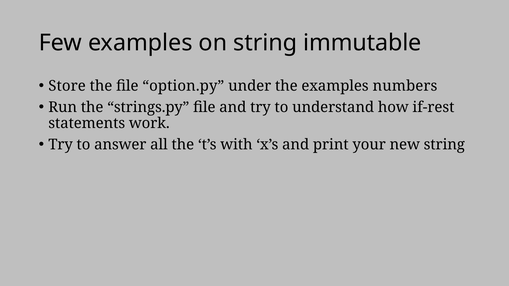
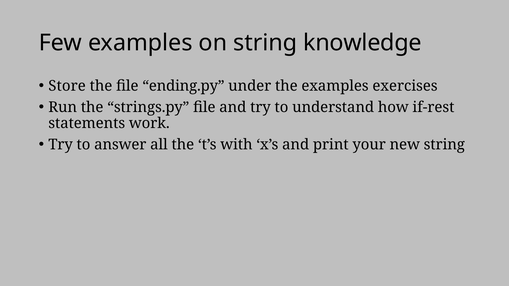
immutable: immutable -> knowledge
option.py: option.py -> ending.py
numbers: numbers -> exercises
